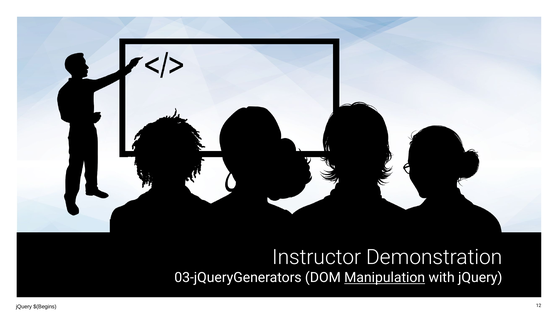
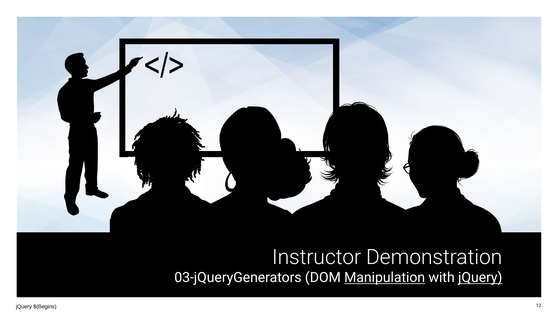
jQuery at (480, 278) underline: none -> present
